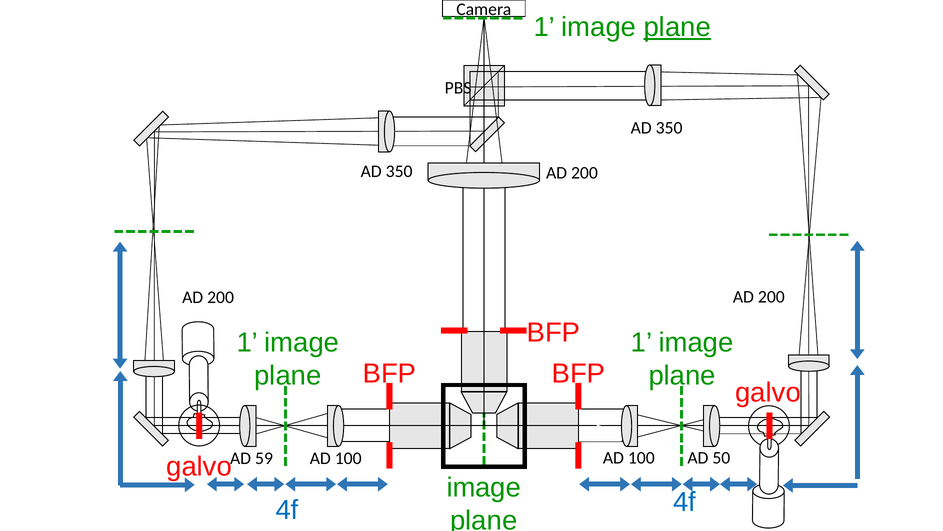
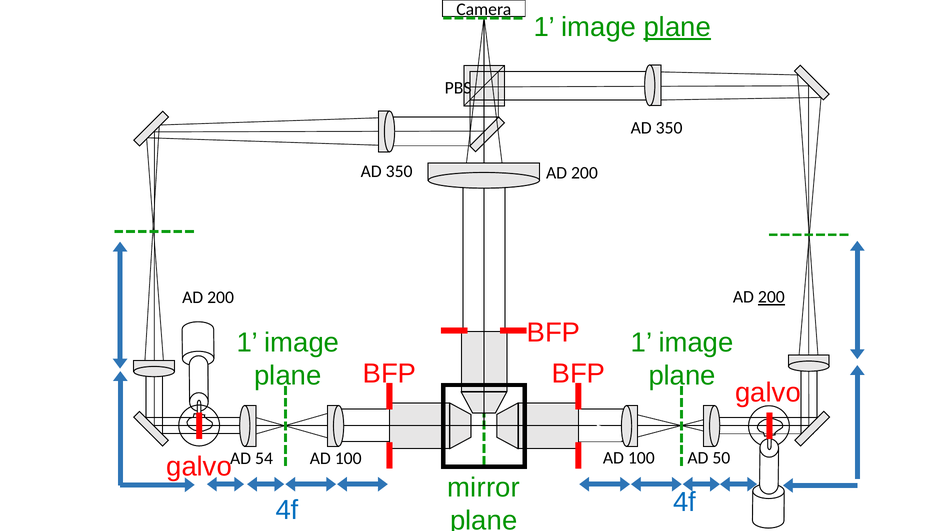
200 at (771, 297) underline: none -> present
59: 59 -> 54
image at (484, 487): image -> mirror
